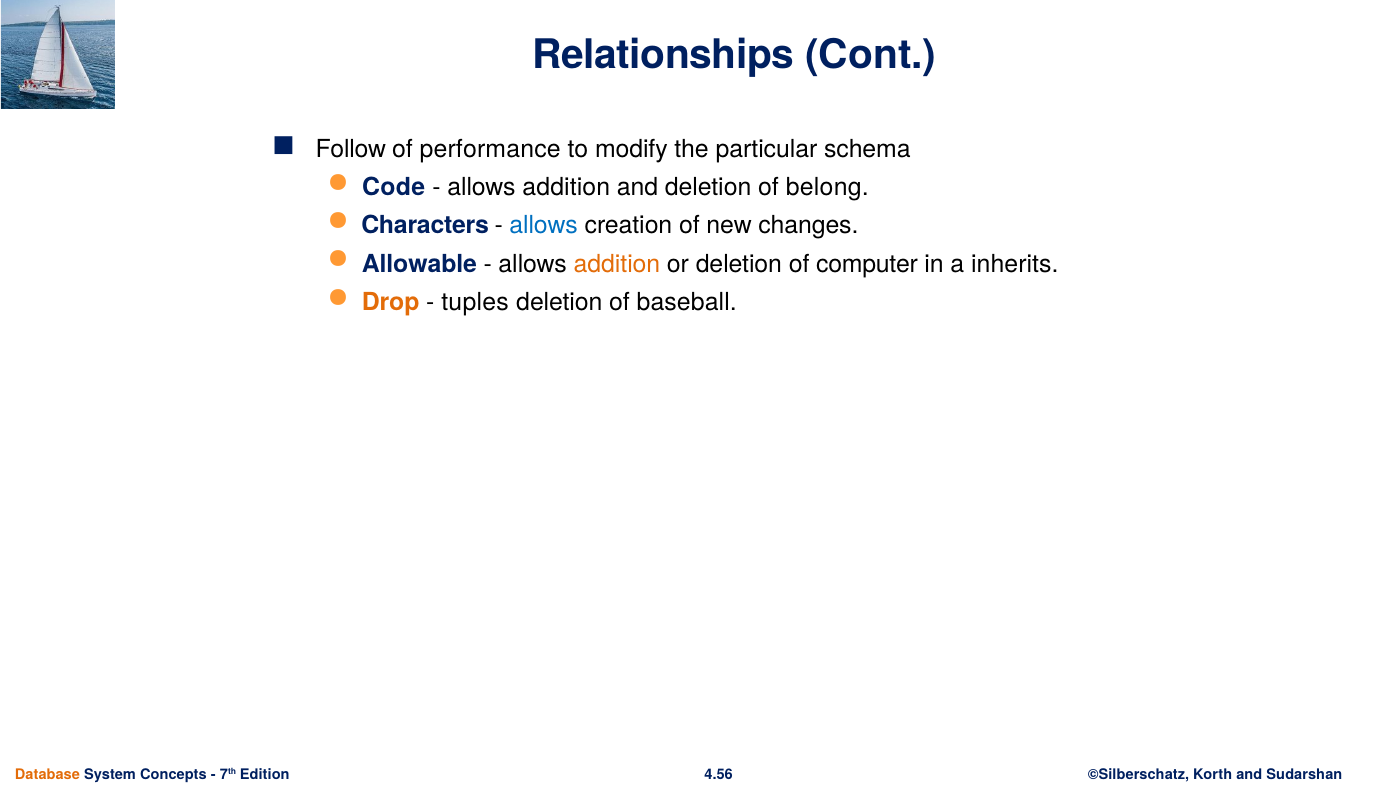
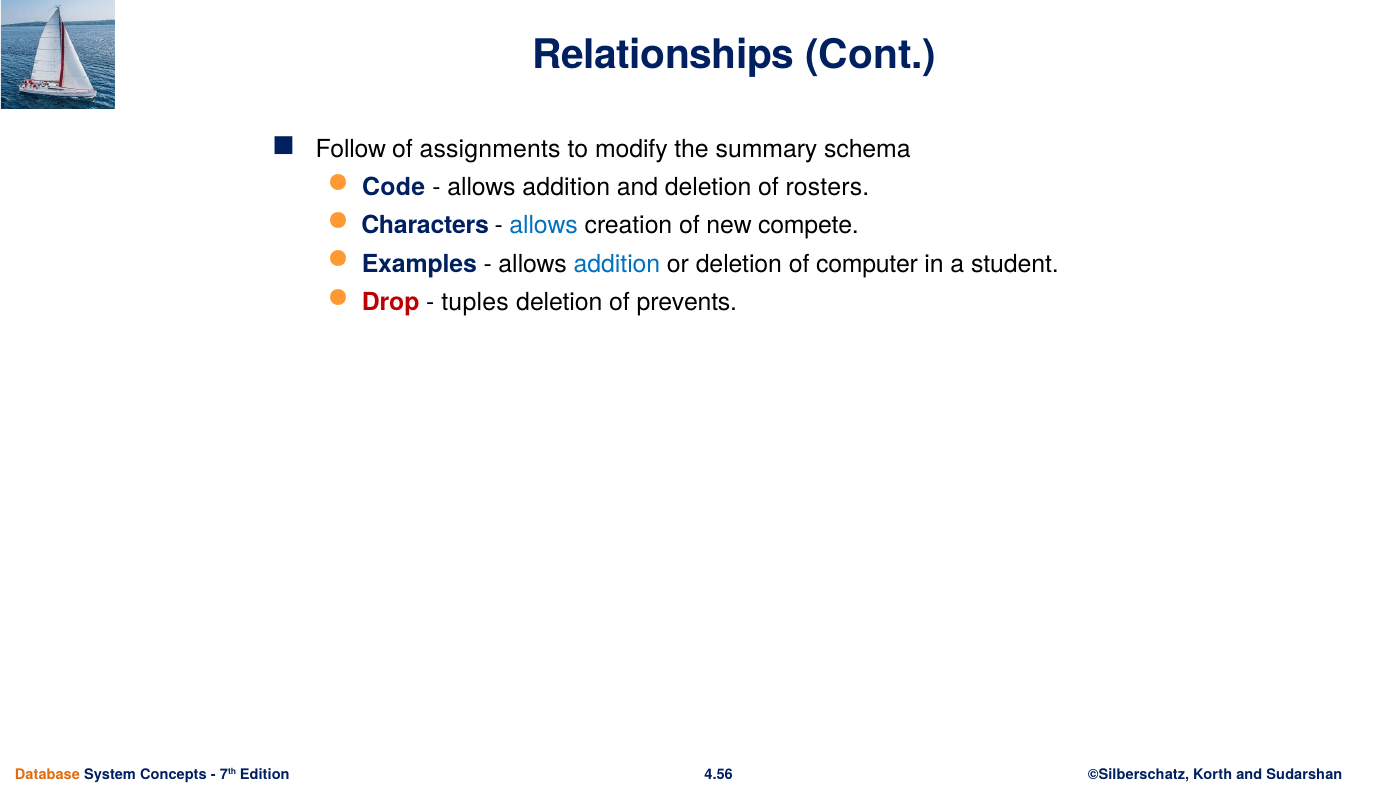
performance: performance -> assignments
particular: particular -> summary
belong: belong -> rosters
changes: changes -> compete
Allowable: Allowable -> Examples
addition at (617, 264) colour: orange -> blue
inherits: inherits -> student
Drop colour: orange -> red
baseball: baseball -> prevents
